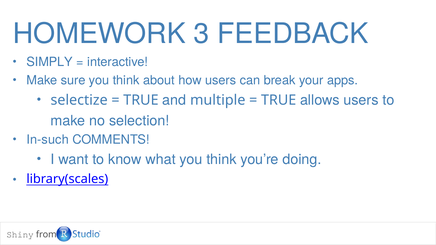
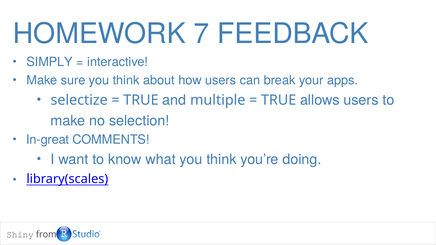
3: 3 -> 7
In-such: In-such -> In-great
